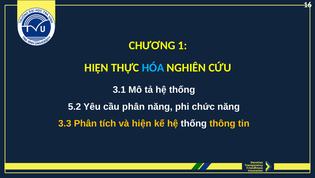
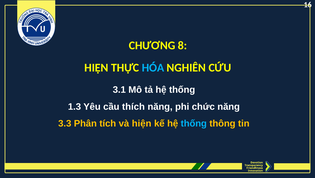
1: 1 -> 8
5.2: 5.2 -> 1.3
cầu phân: phân -> thích
thống at (194, 123) colour: white -> light blue
